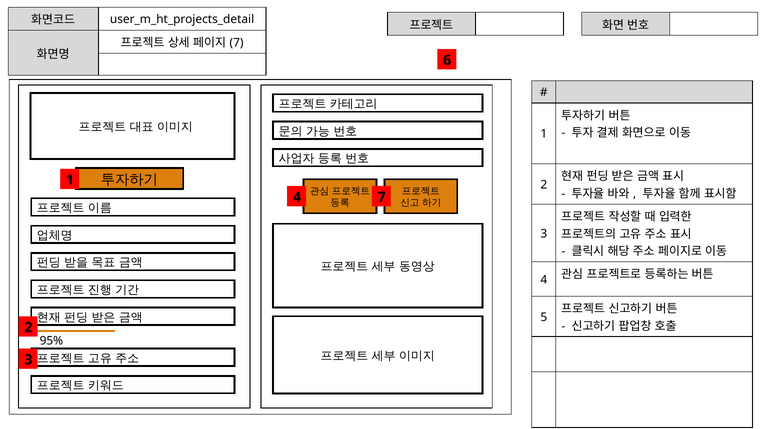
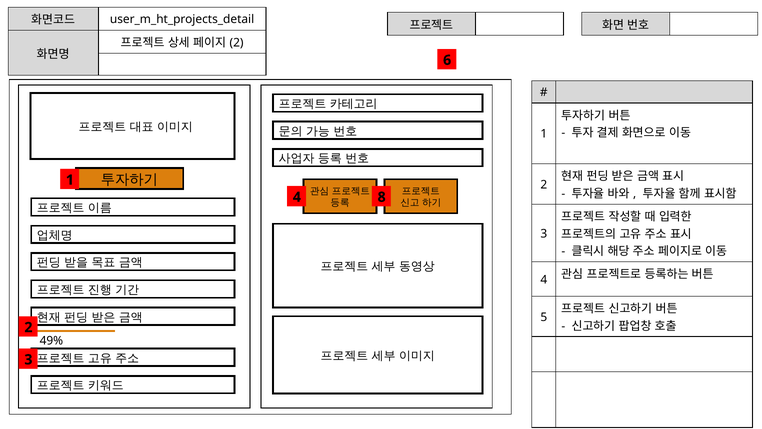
7 at (237, 43): 7 -> 2
4 7: 7 -> 8
95%: 95% -> 49%
